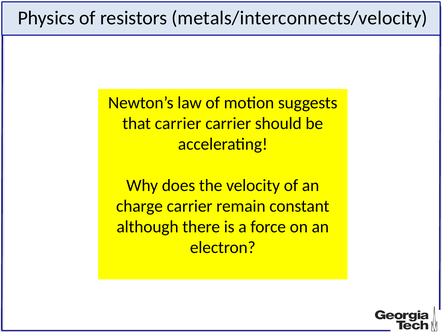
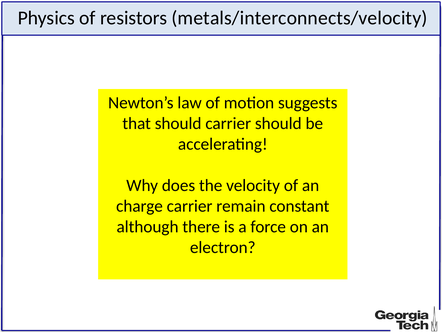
that carrier: carrier -> should
